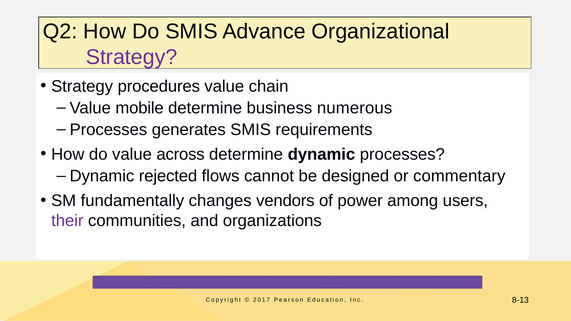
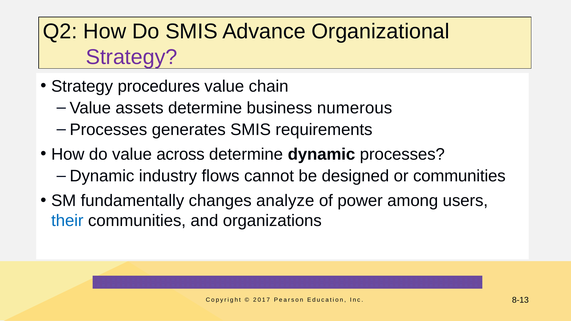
mobile: mobile -> assets
rejected: rejected -> industry
or commentary: commentary -> communities
vendors: vendors -> analyze
their colour: purple -> blue
